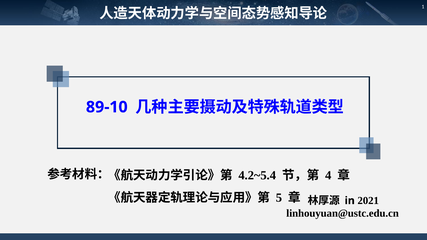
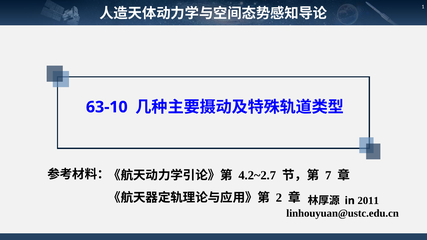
89-10: 89-10 -> 63-10
4.2~5.4: 4.2~5.4 -> 4.2~2.7
4: 4 -> 7
5: 5 -> 2
2021: 2021 -> 2011
